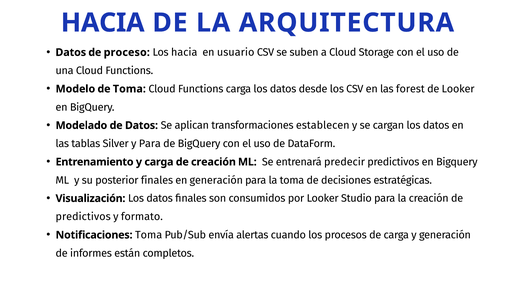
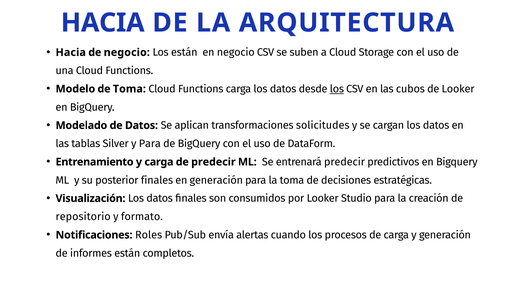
Datos at (71, 52): Datos -> Hacia
de proceso: proceso -> negocio
Los hacia: hacia -> están
en usuario: usuario -> negocio
los at (337, 89) underline: none -> present
forest: forest -> cubos
establecen: establecen -> solicitudes
de creación: creación -> predecir
predictivos at (83, 217): predictivos -> repositorio
Notificaciones Toma: Toma -> Roles
